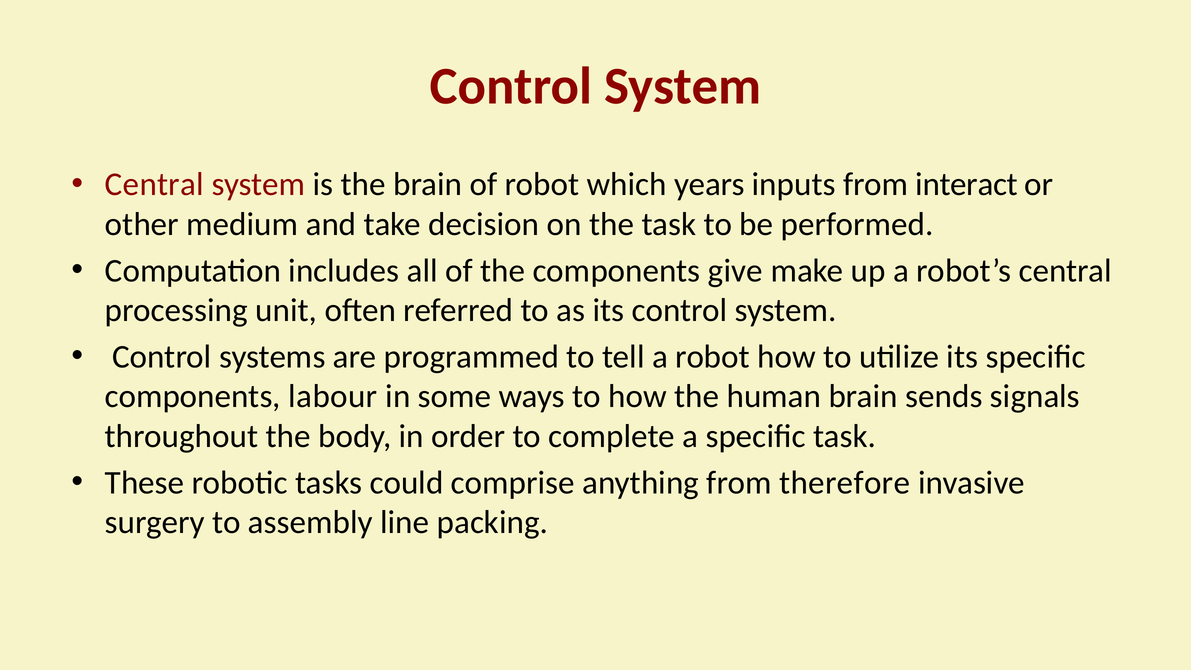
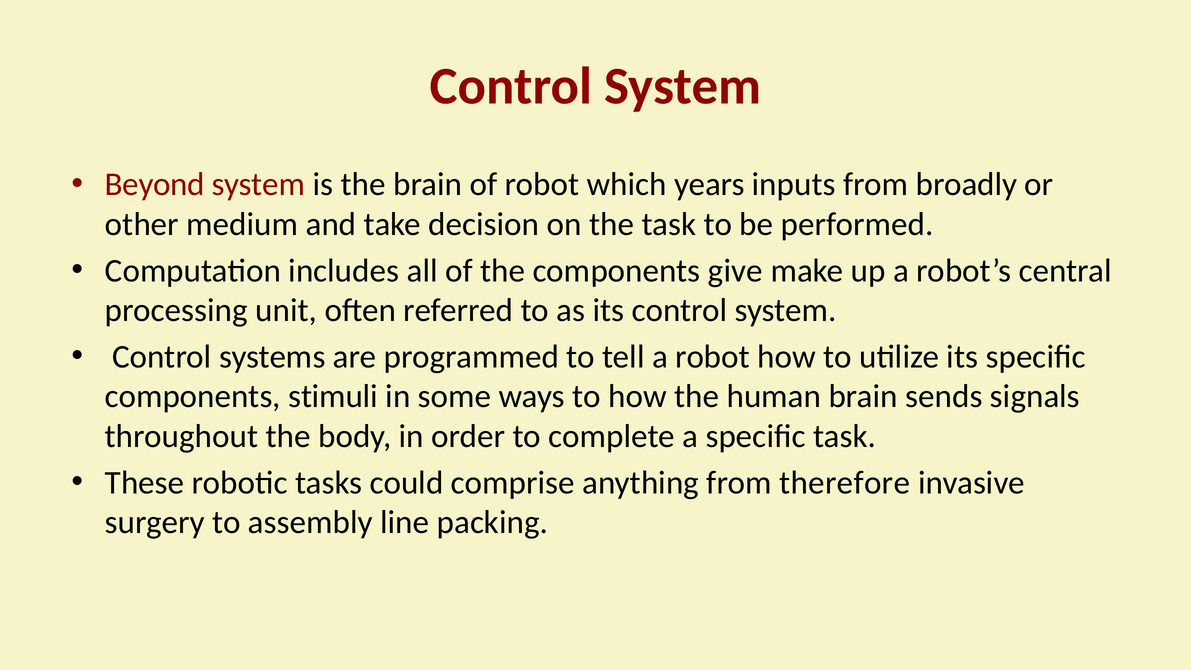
Central at (154, 185): Central -> Beyond
interact: interact -> broadly
labour: labour -> stimuli
